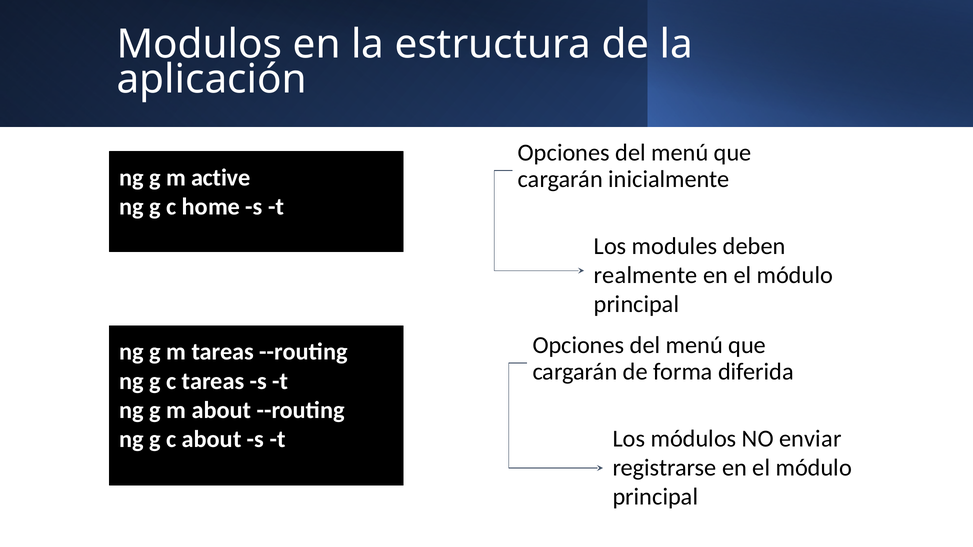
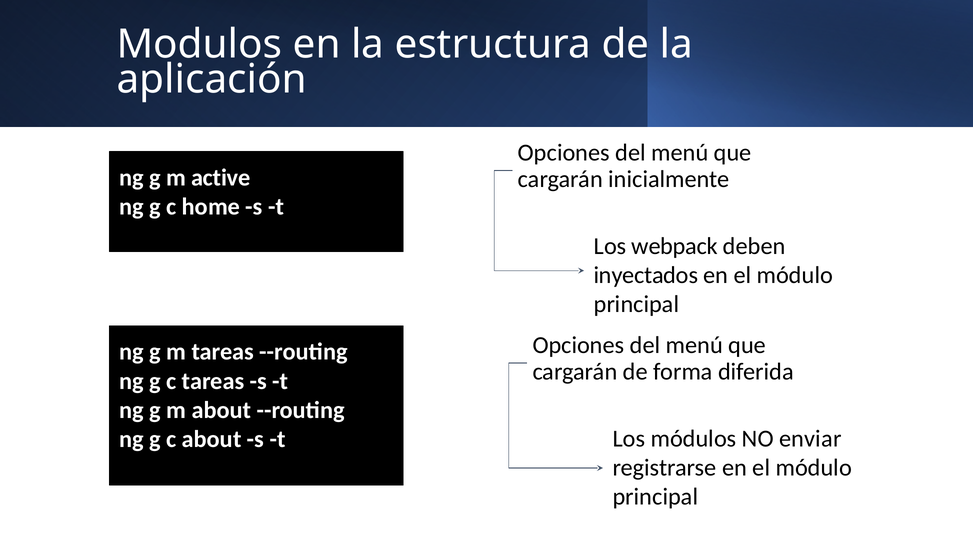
modules: modules -> webpack
realmente: realmente -> inyectados
